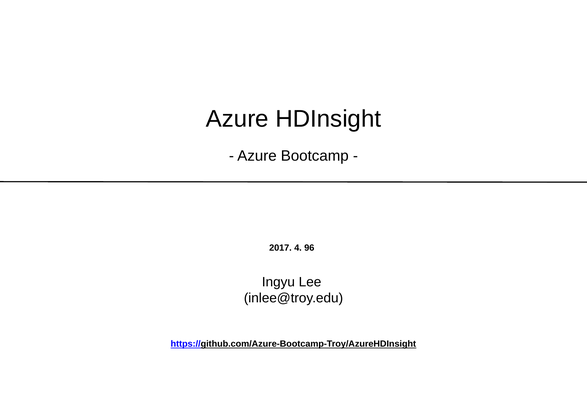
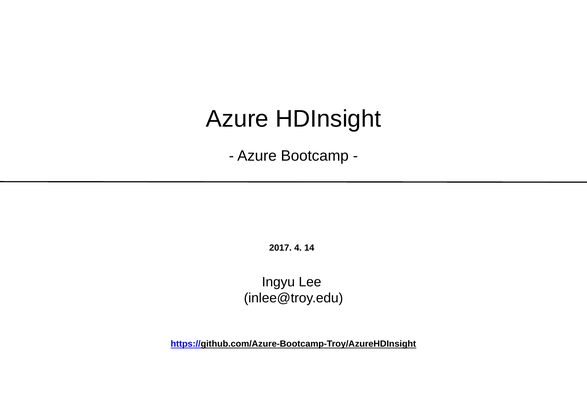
96: 96 -> 14
